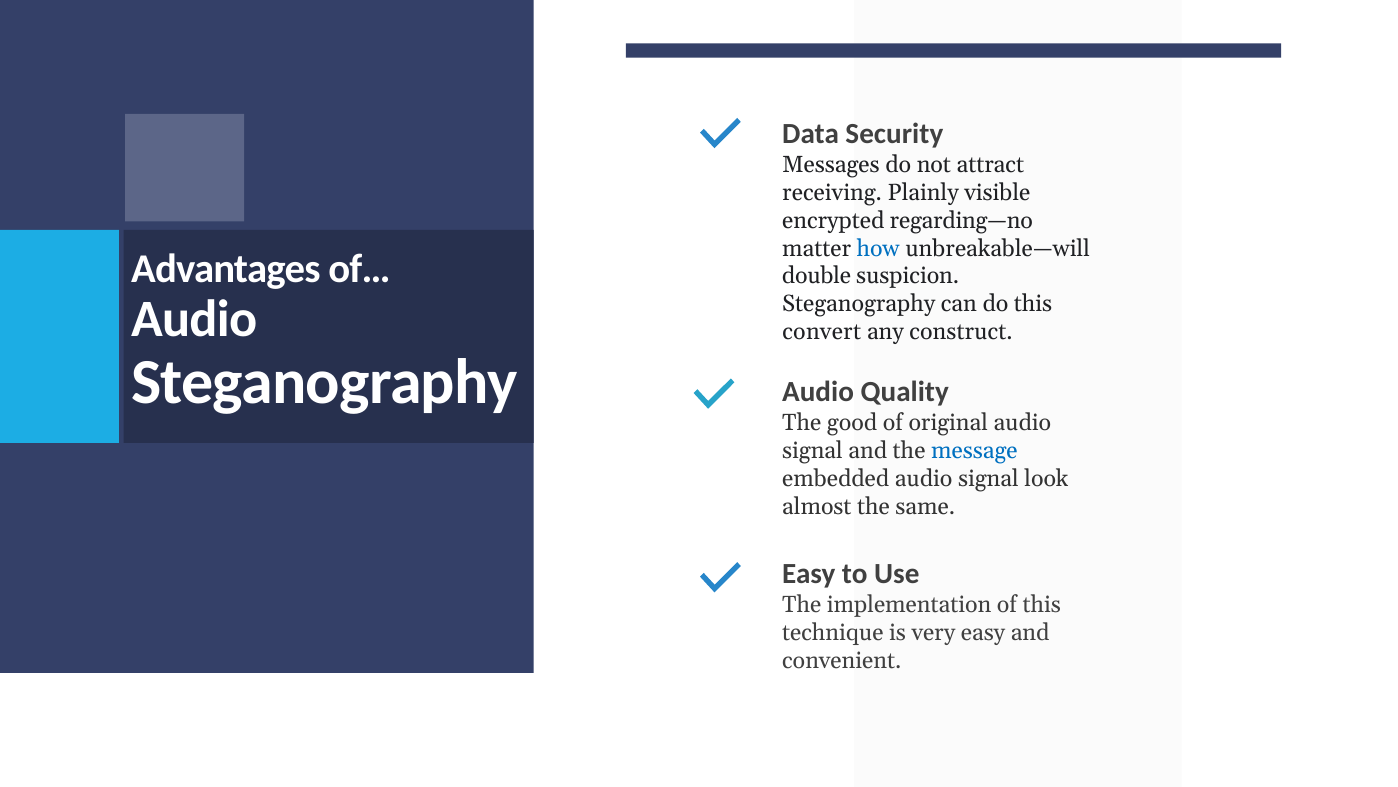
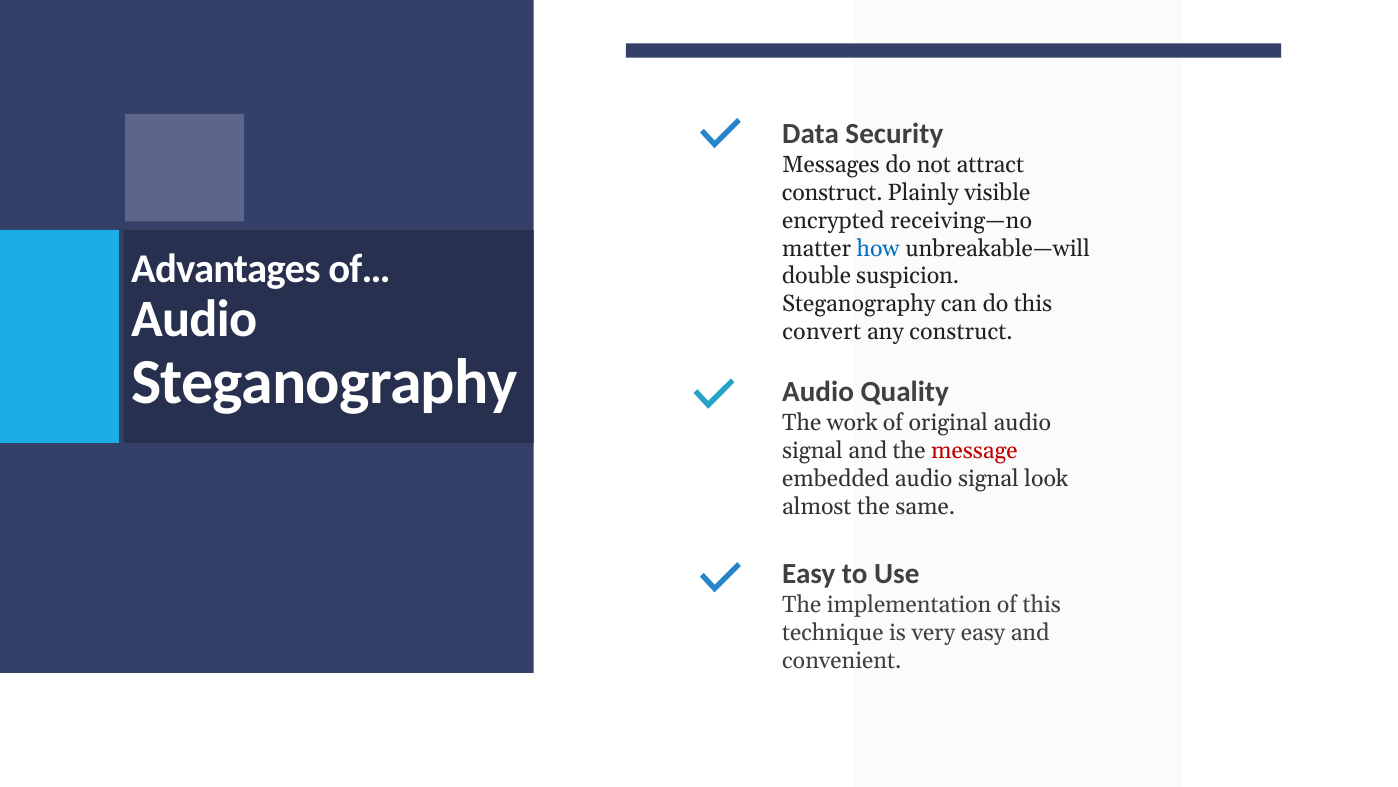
receiving at (832, 192): receiving -> construct
regarding—no: regarding—no -> receiving—no
good: good -> work
message colour: blue -> red
